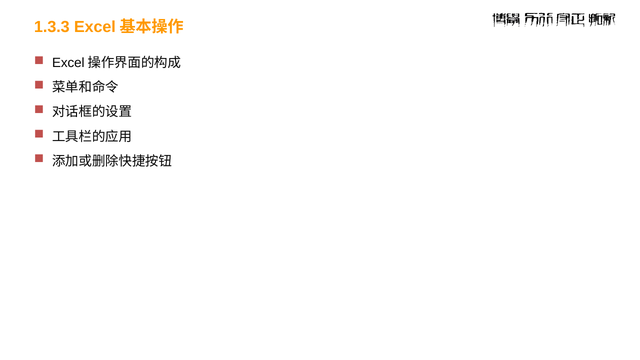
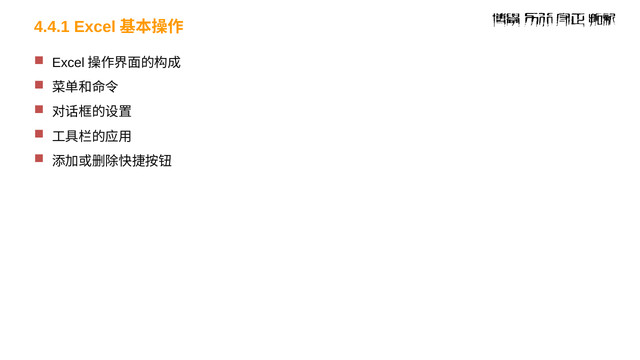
1.3.3: 1.3.3 -> 4.4.1
